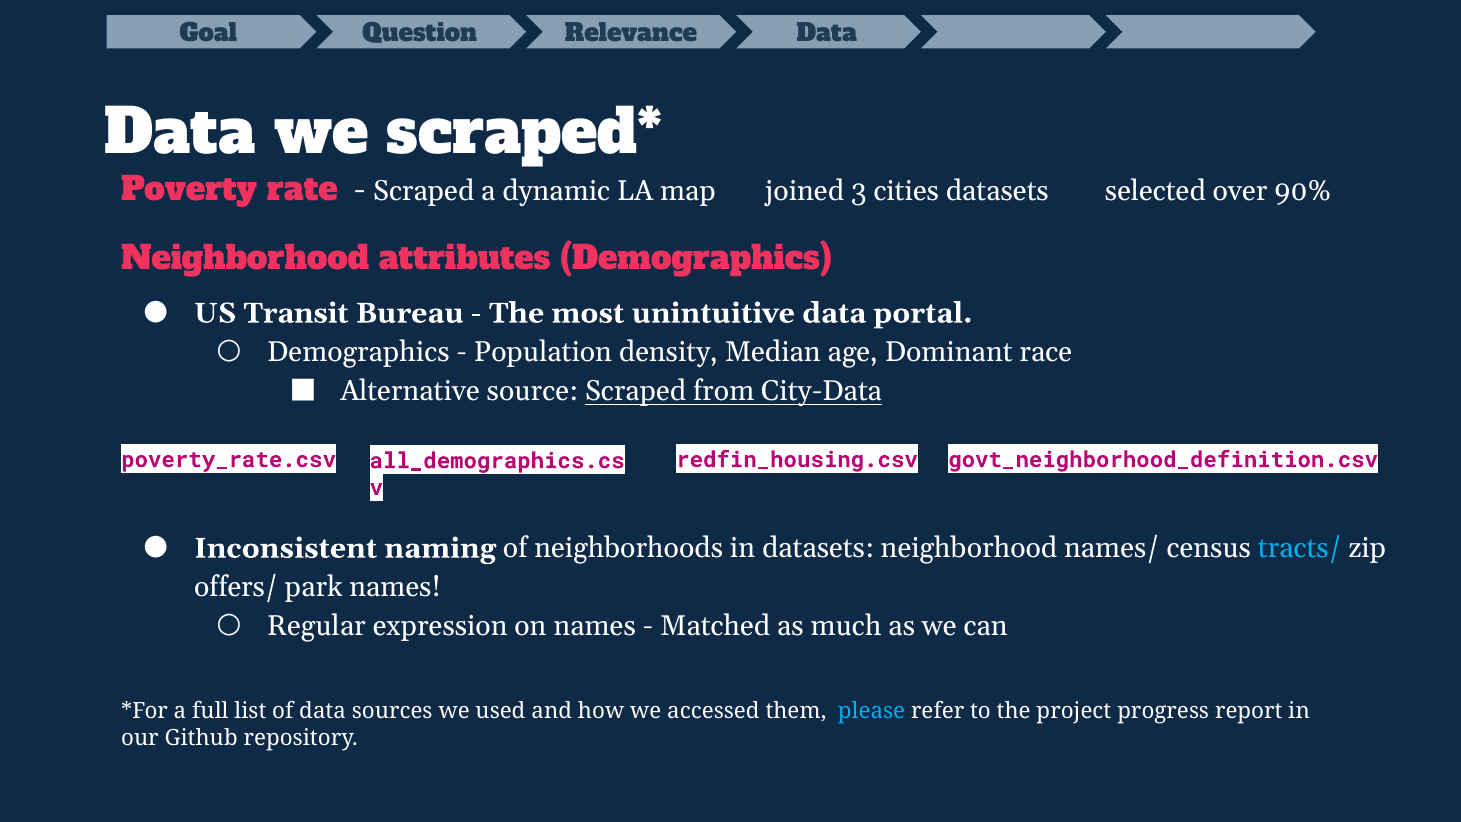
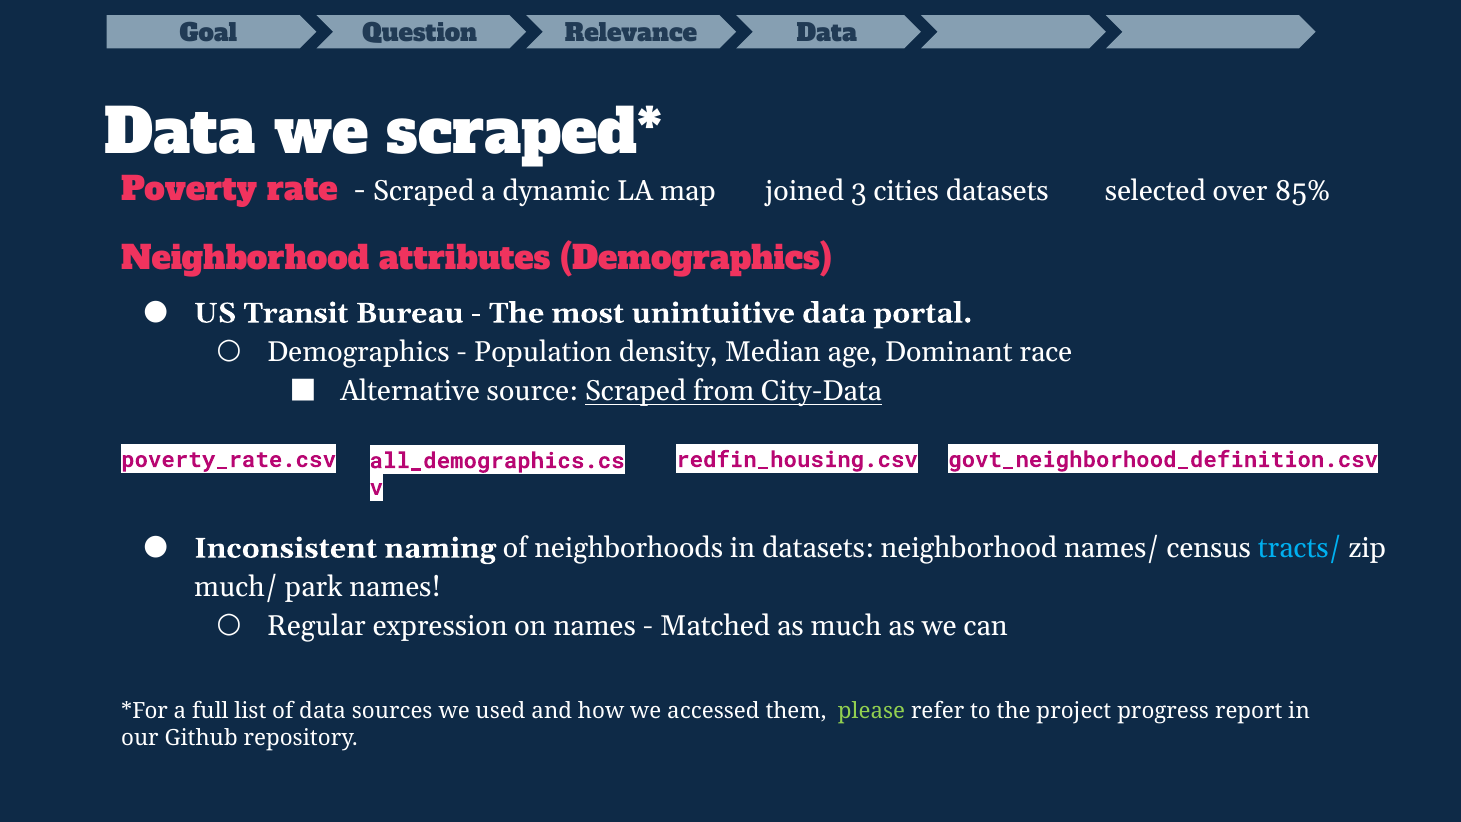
90%: 90% -> 85%
offers/: offers/ -> much/
please colour: light blue -> light green
